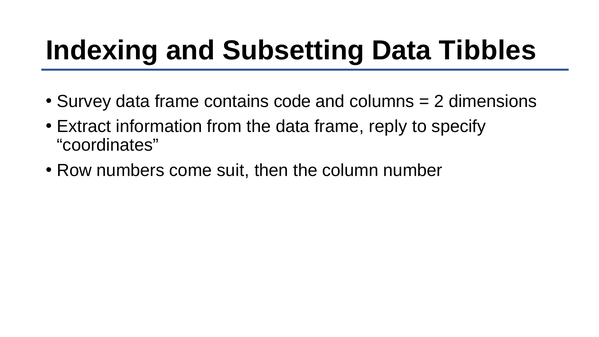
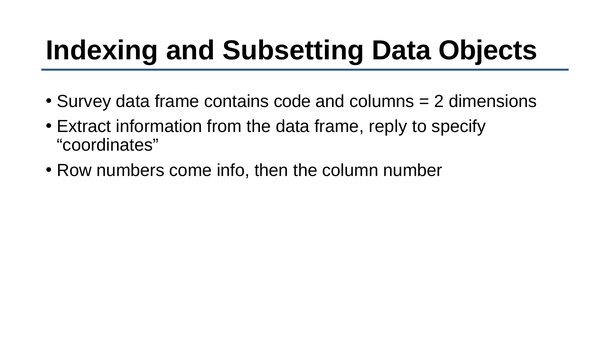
Tibbles: Tibbles -> Objects
suit: suit -> info
